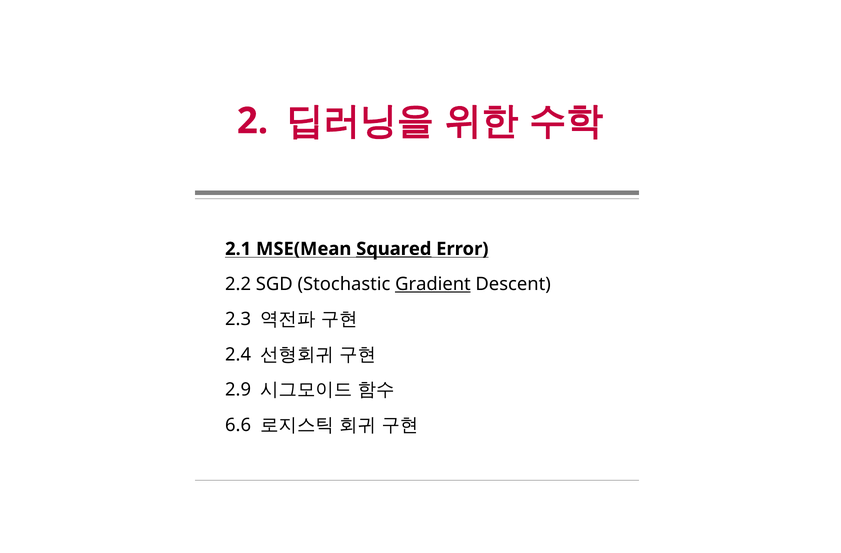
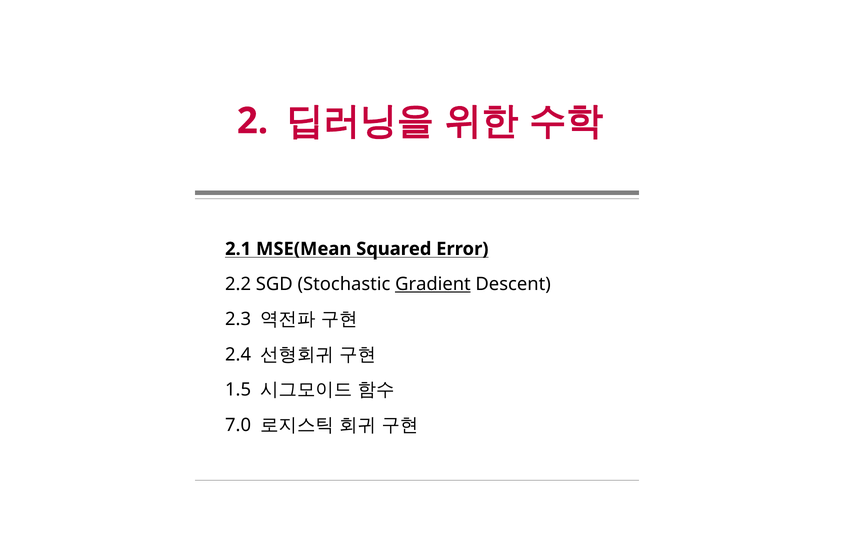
Squared underline: present -> none
2.9: 2.9 -> 1.5
6.6: 6.6 -> 7.0
